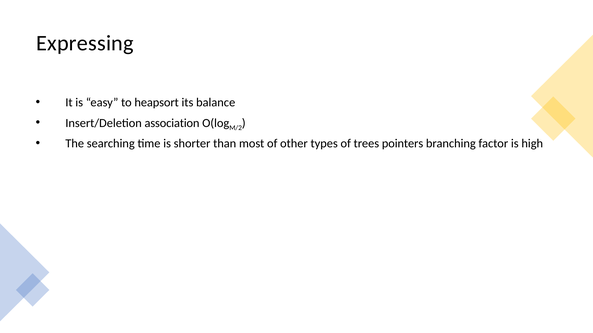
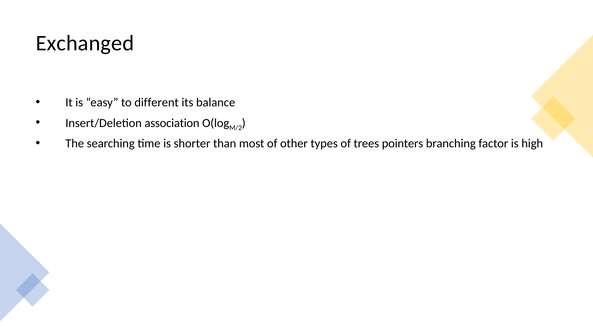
Expressing: Expressing -> Exchanged
heapsort: heapsort -> different
